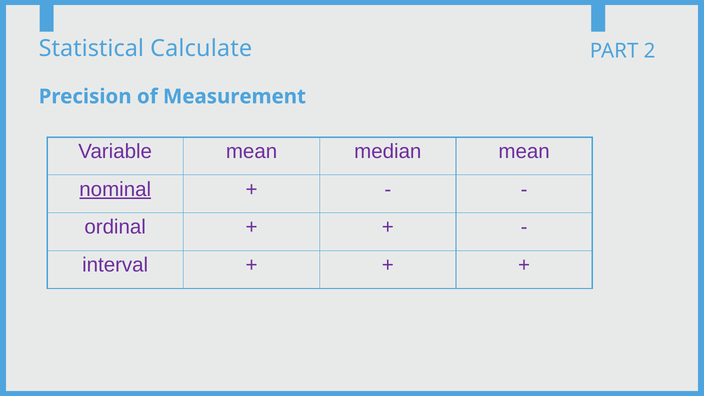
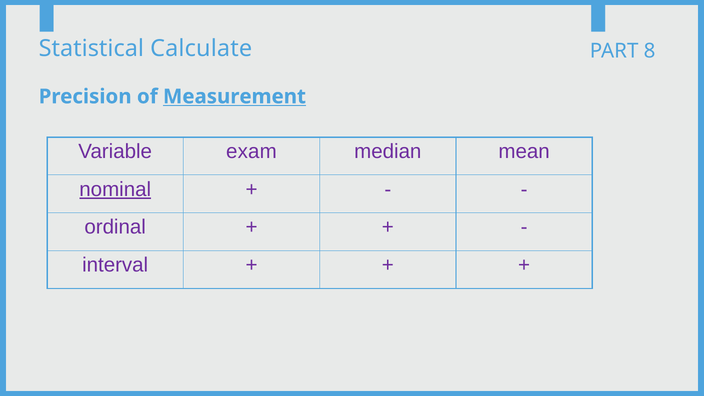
2: 2 -> 8
Measurement underline: none -> present
Variable mean: mean -> exam
